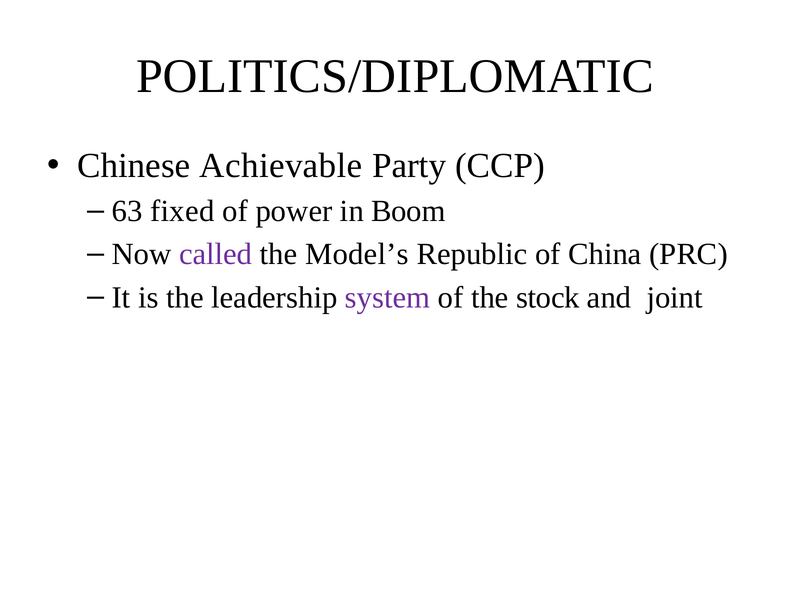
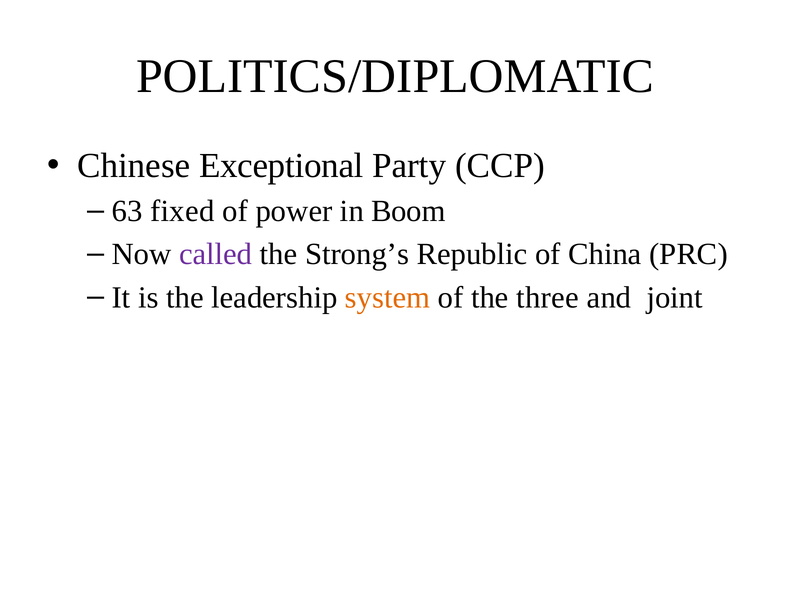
Achievable: Achievable -> Exceptional
Model’s: Model’s -> Strong’s
system colour: purple -> orange
stock: stock -> three
